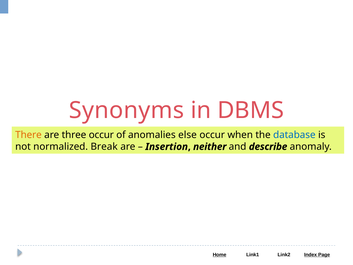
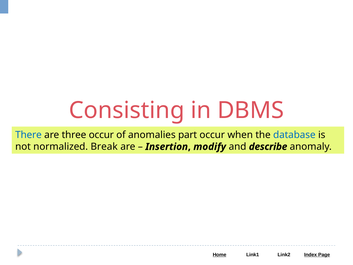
Synonyms: Synonyms -> Consisting
There colour: orange -> blue
else: else -> part
neither: neither -> modify
